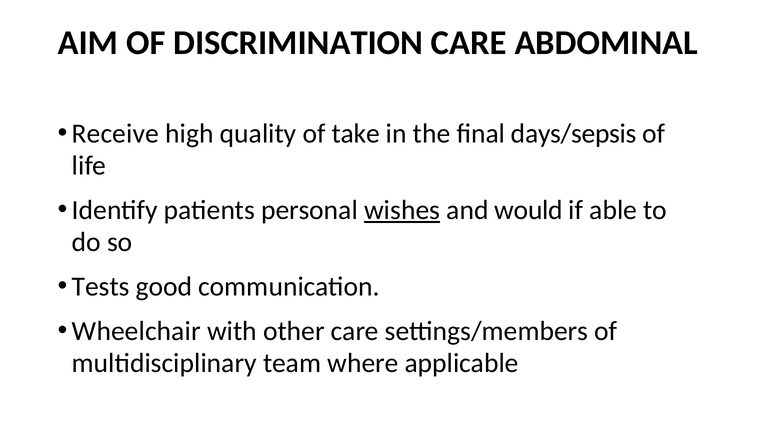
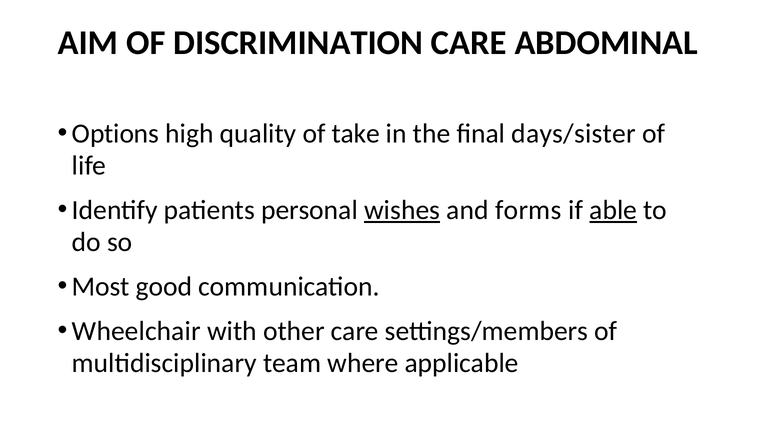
Receive: Receive -> Options
days/sepsis: days/sepsis -> days/sister
would: would -> forms
able underline: none -> present
Tests: Tests -> Most
